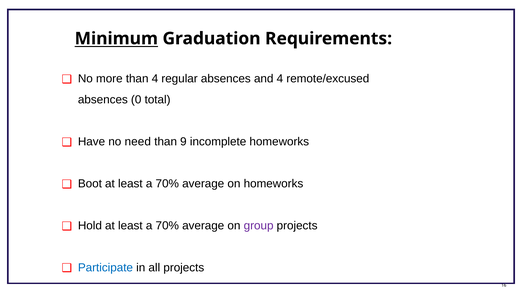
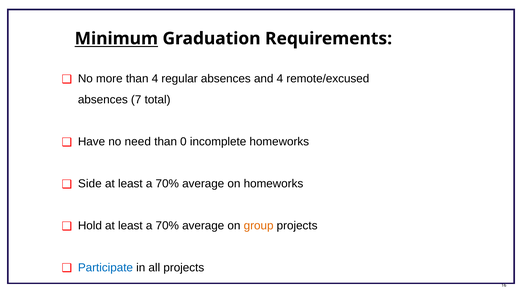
0: 0 -> 7
9: 9 -> 0
Boot: Boot -> Side
group colour: purple -> orange
